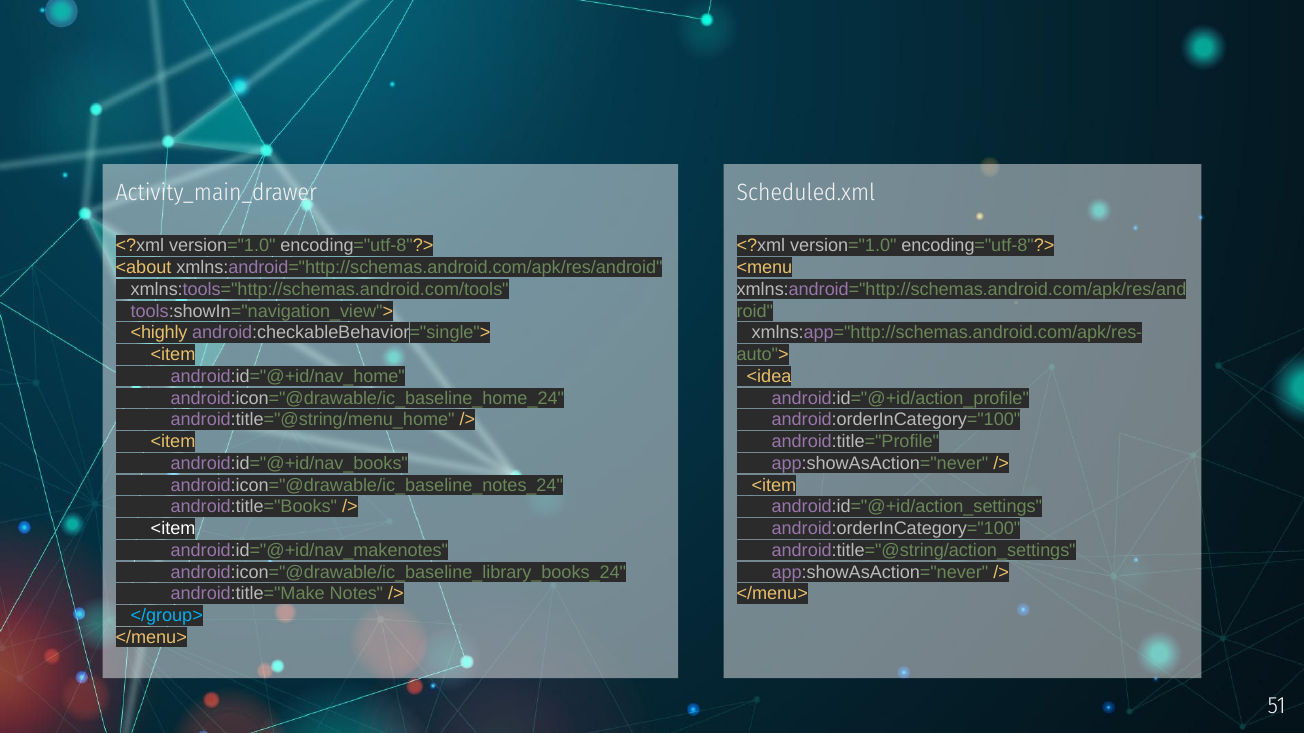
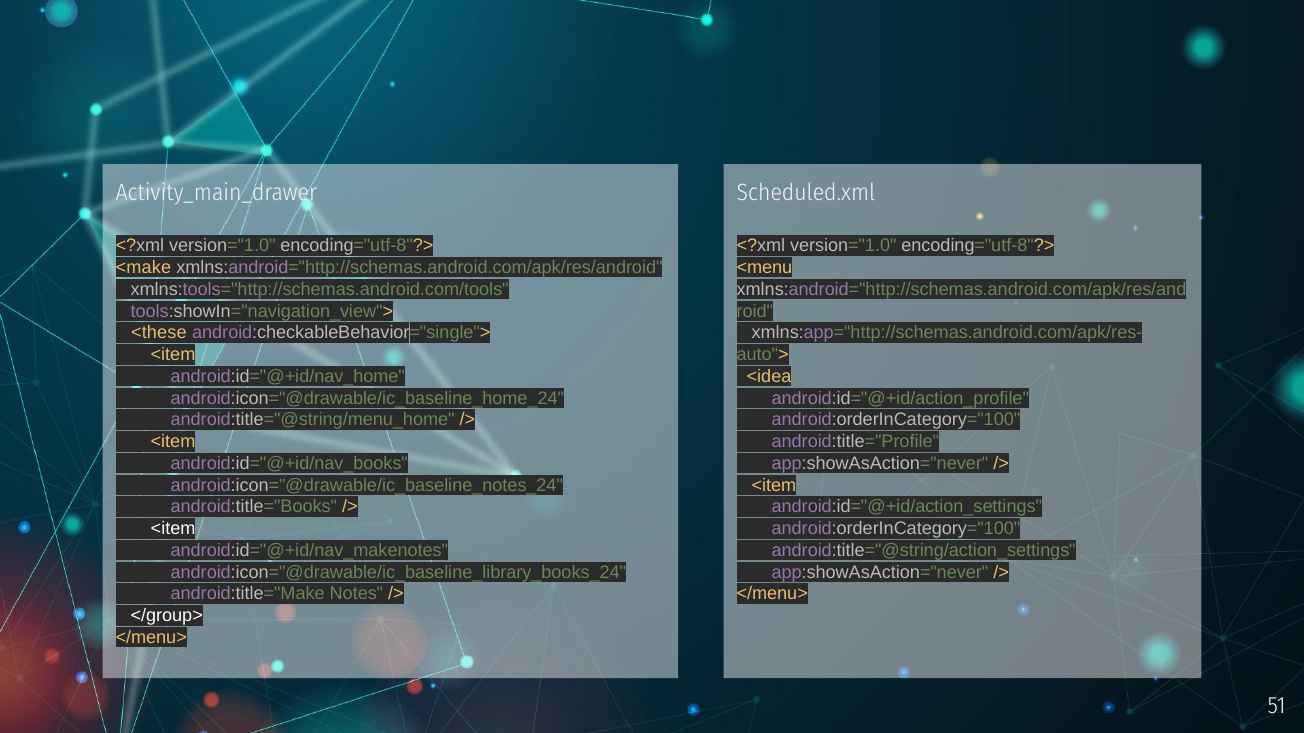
<about: <about -> <make
<highly: <highly -> <these
</group> colour: light blue -> white
